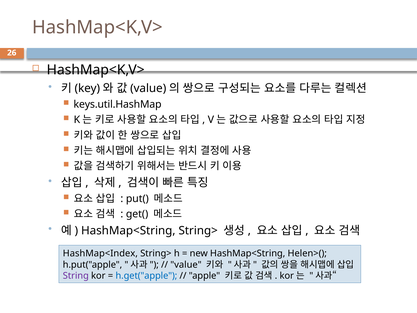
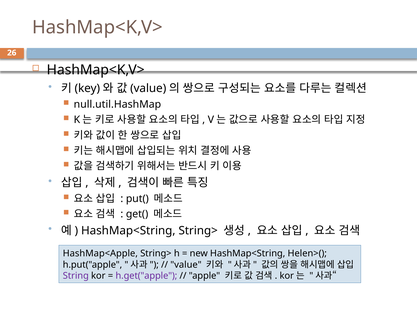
keys.util.HashMap: keys.util.HashMap -> null.util.HashMap
HashMap<Index: HashMap<Index -> HashMap<Apple
h.get("apple colour: blue -> purple
